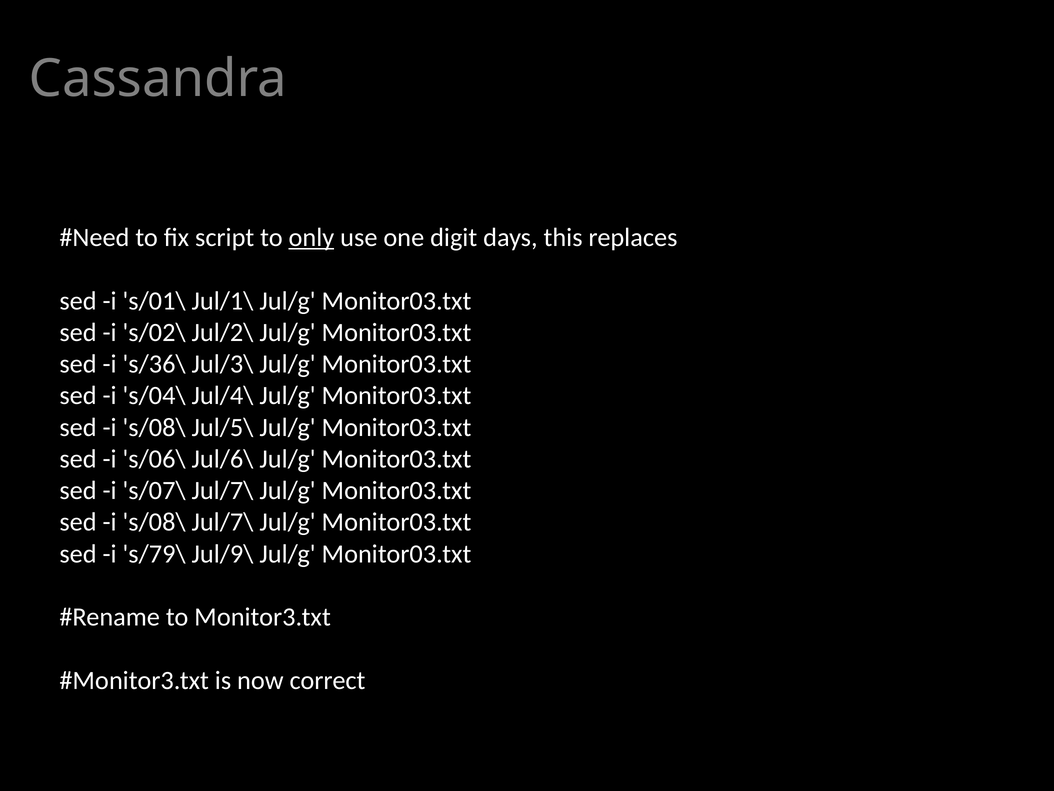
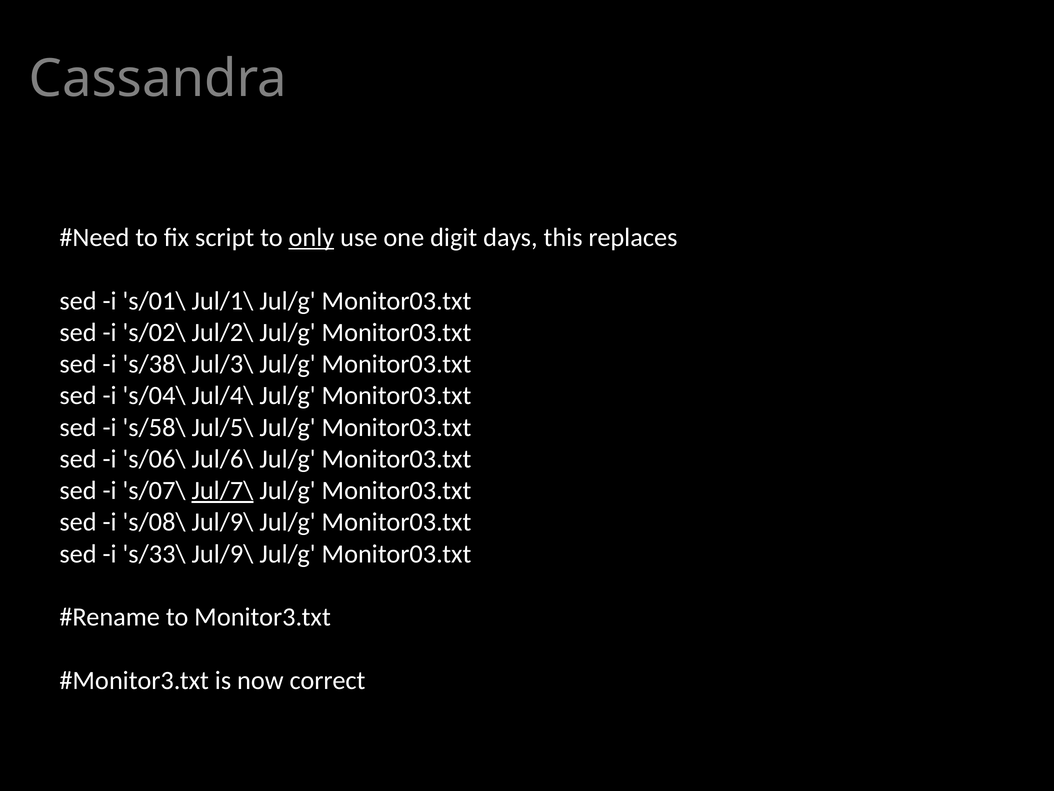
s/36\: s/36\ -> s/38\
s/08\ at (154, 427): s/08\ -> s/58\
Jul/7\ at (222, 490) underline: none -> present
s/08\ Jul/7\: Jul/7\ -> Jul/9\
s/79\: s/79\ -> s/33\
